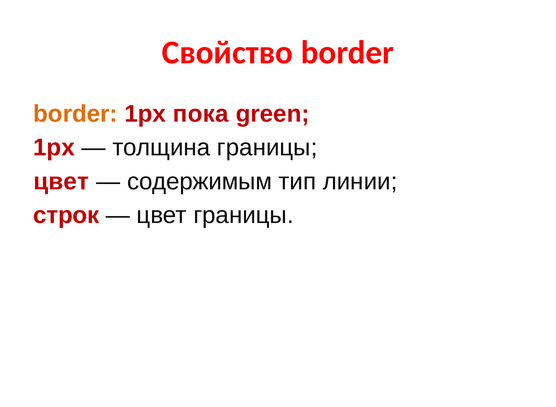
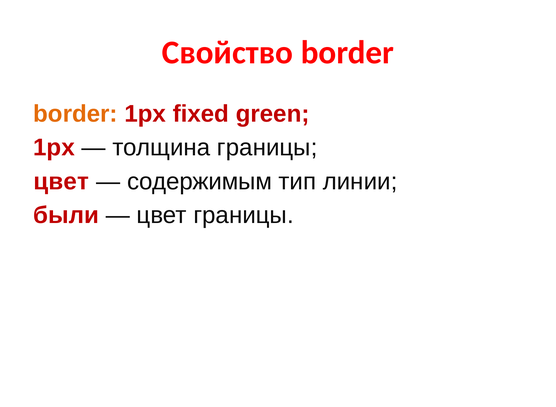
пока: пока -> fixed
строк: строк -> были
